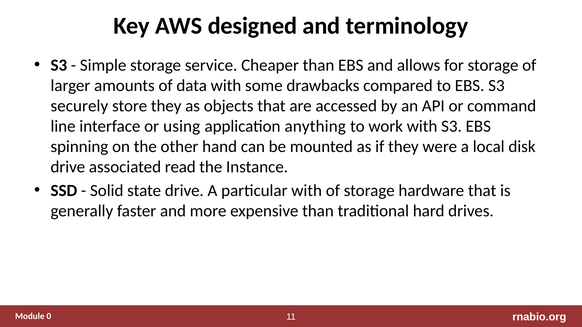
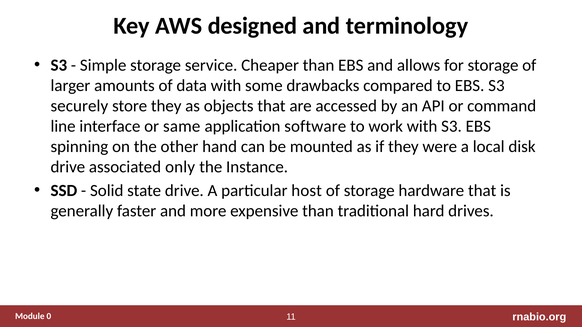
using: using -> same
anything: anything -> software
read: read -> only
particular with: with -> host
